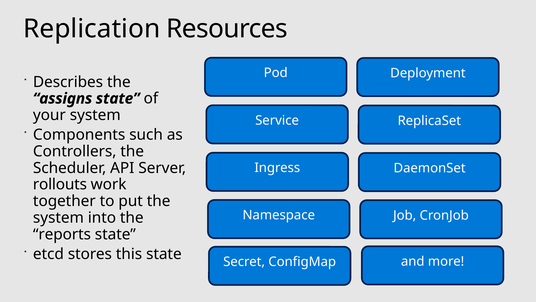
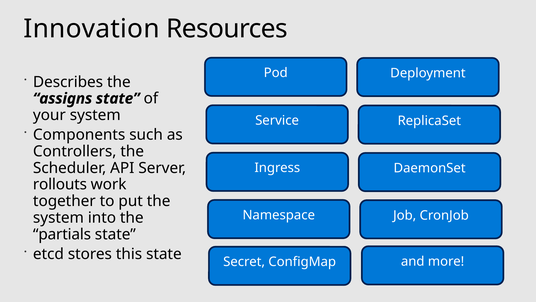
Replication: Replication -> Innovation
reports: reports -> partials
